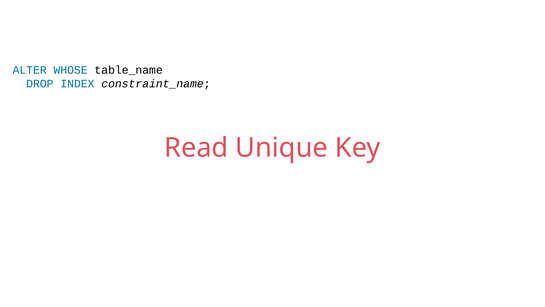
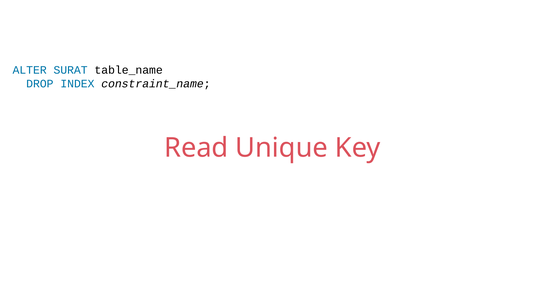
WHOSE: WHOSE -> SURAT
